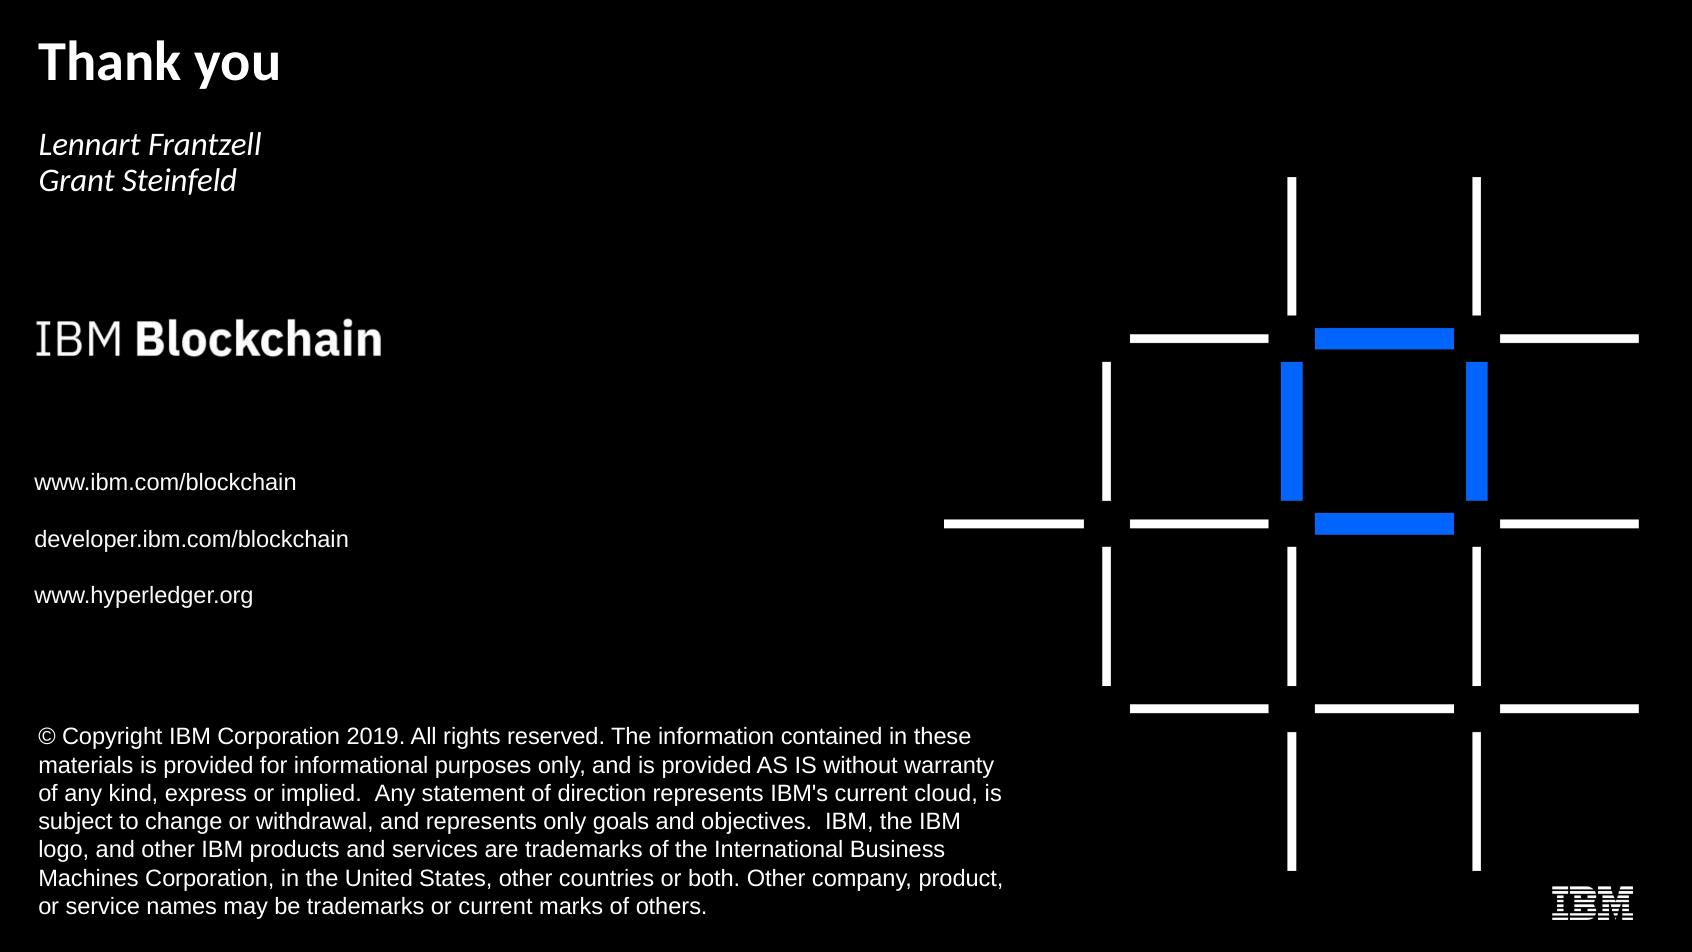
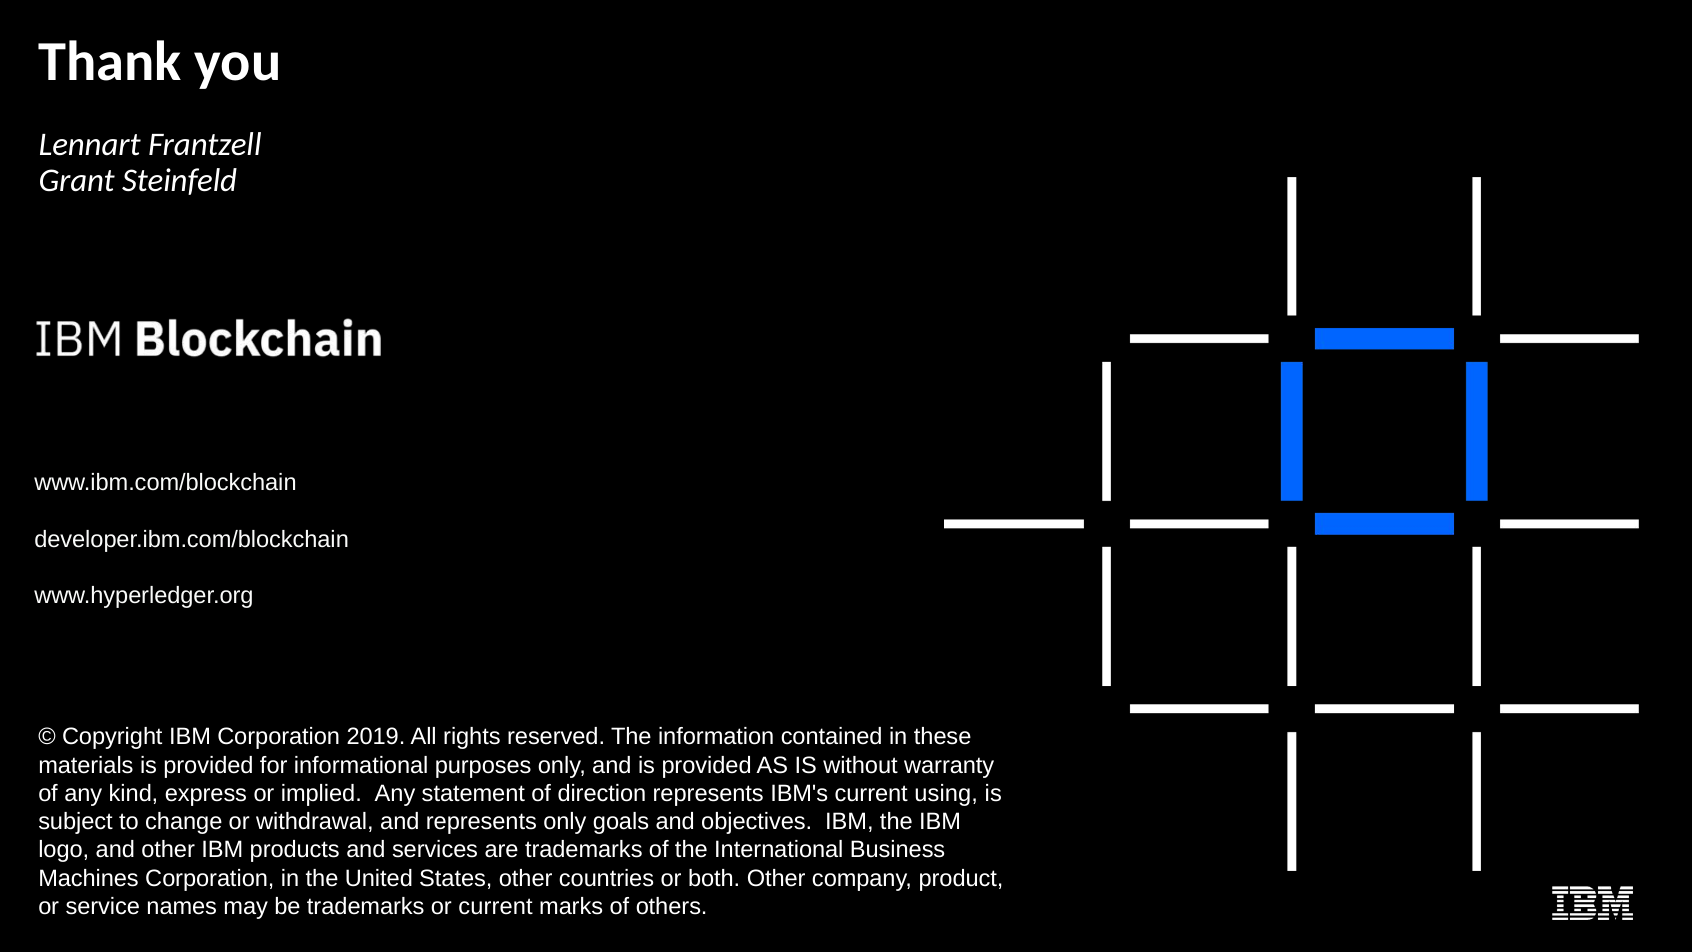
cloud: cloud -> using
